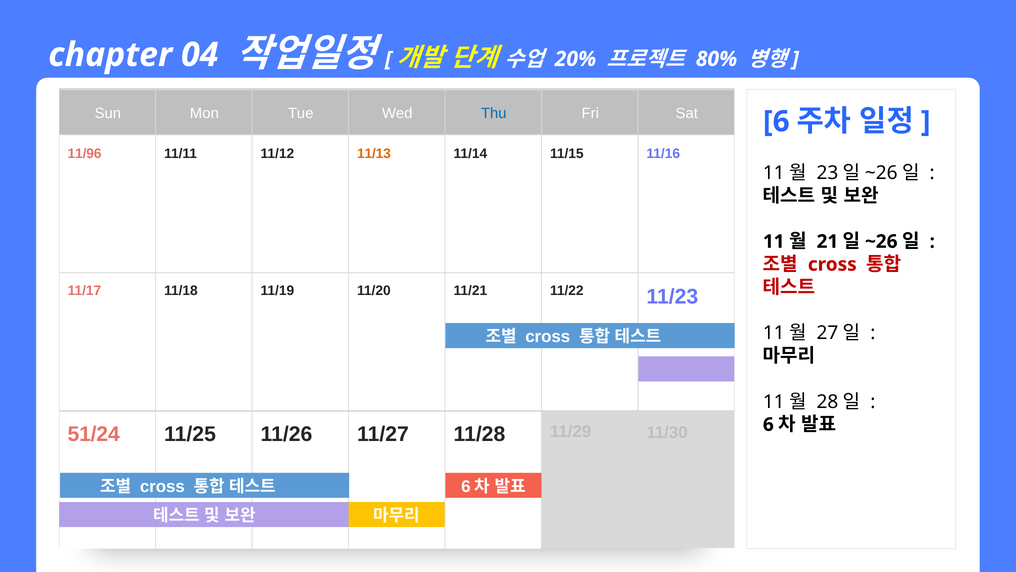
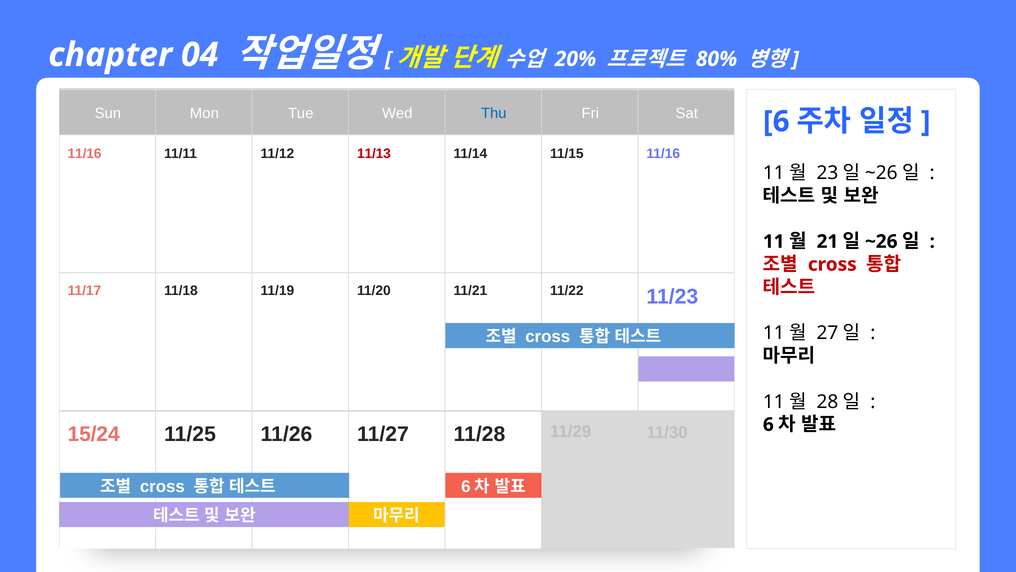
11/96 at (85, 154): 11/96 -> 11/16
11/13 colour: orange -> red
51/24: 51/24 -> 15/24
